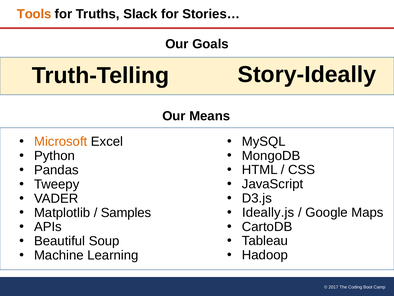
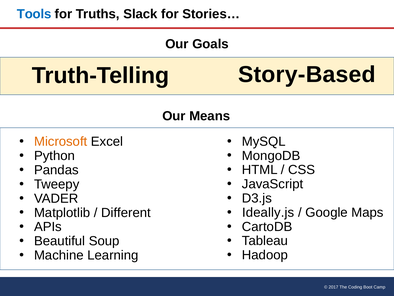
Tools colour: orange -> blue
Story-Ideally: Story-Ideally -> Story-Based
Samples: Samples -> Different
